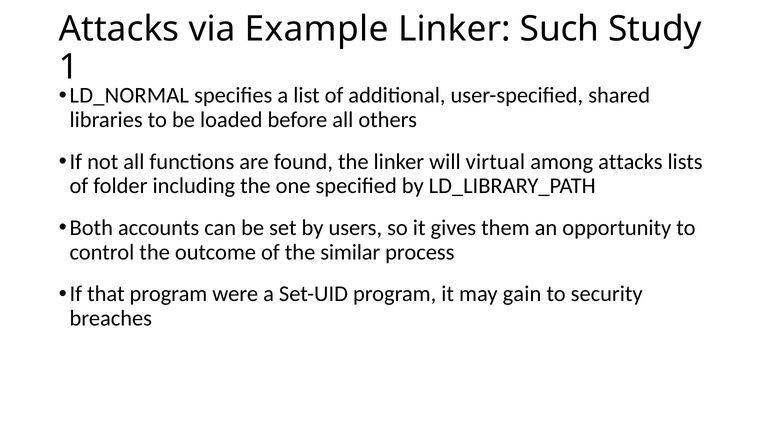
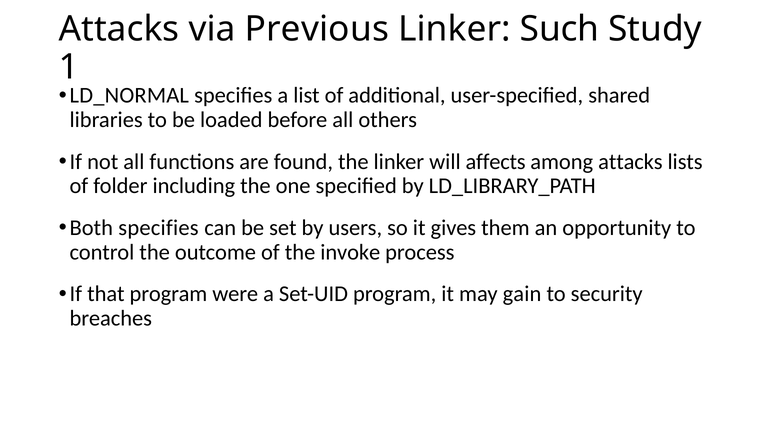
Example: Example -> Previous
virtual: virtual -> affects
Both accounts: accounts -> specifies
similar: similar -> invoke
